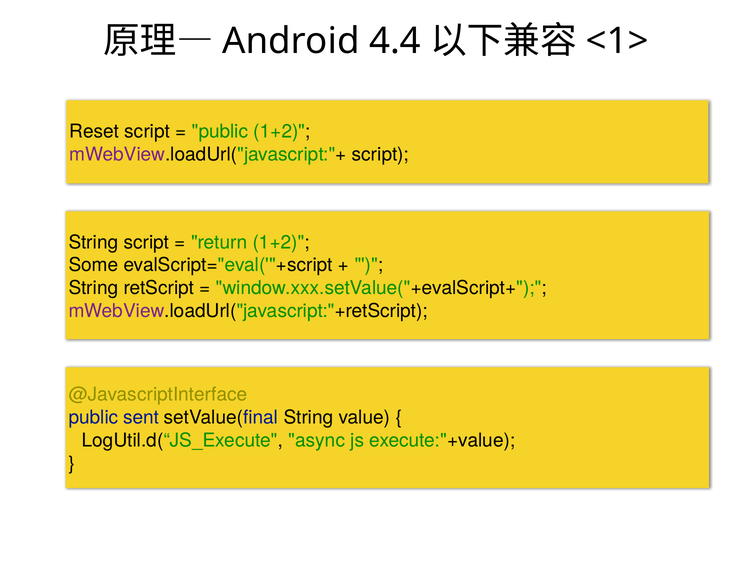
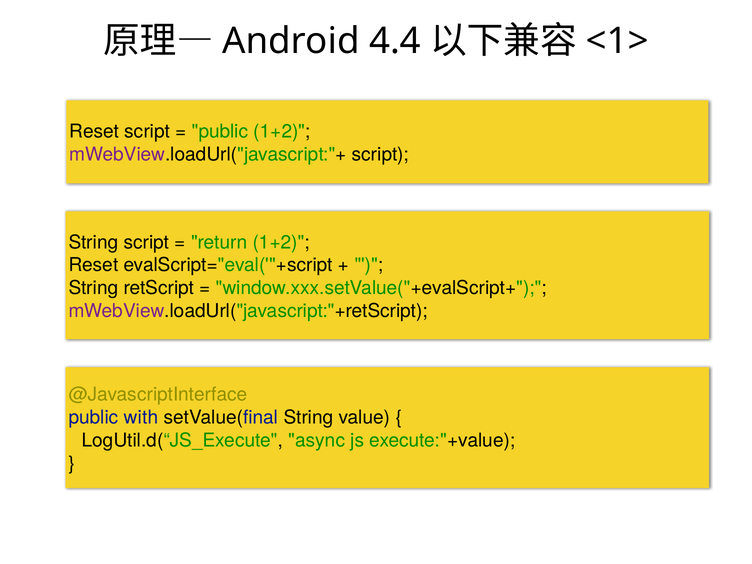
Some at (93, 265): Some -> Reset
sent: sent -> with
